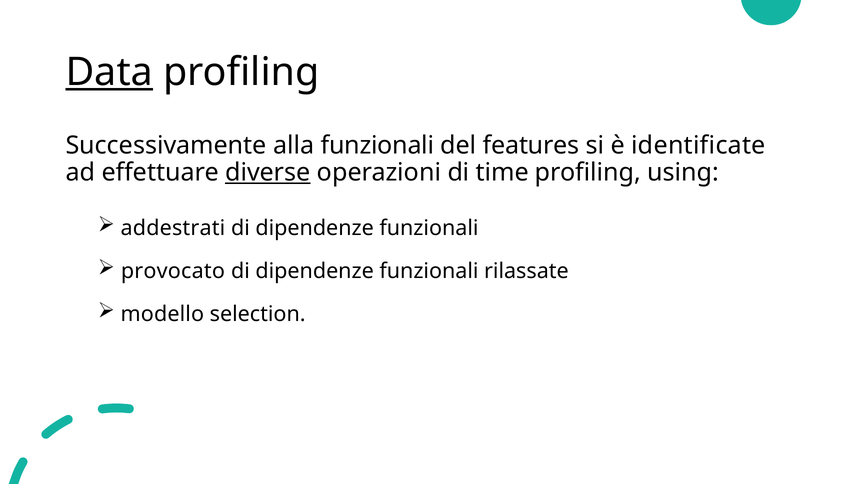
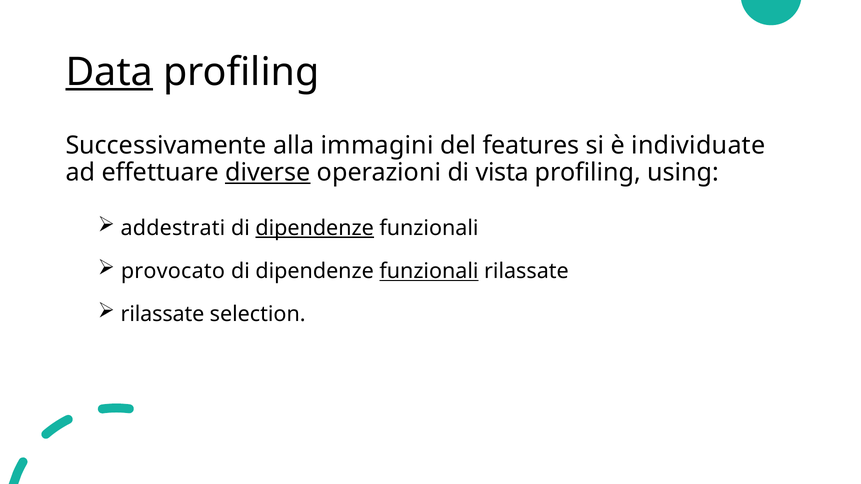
alla funzionali: funzionali -> immagini
identificate: identificate -> individuate
time: time -> vista
dipendenze at (315, 228) underline: none -> present
funzionali at (429, 271) underline: none -> present
modello at (162, 315): modello -> rilassate
